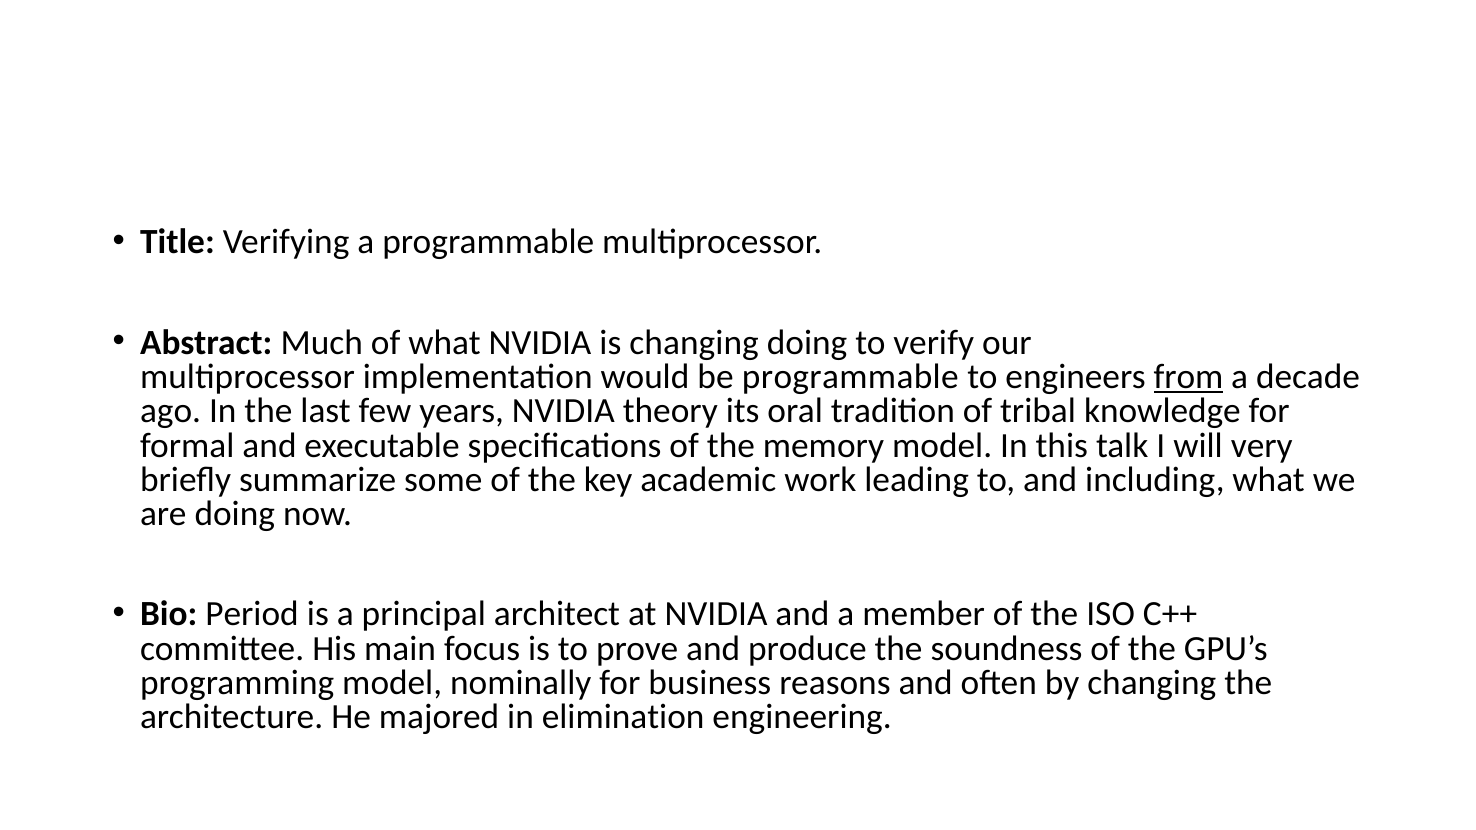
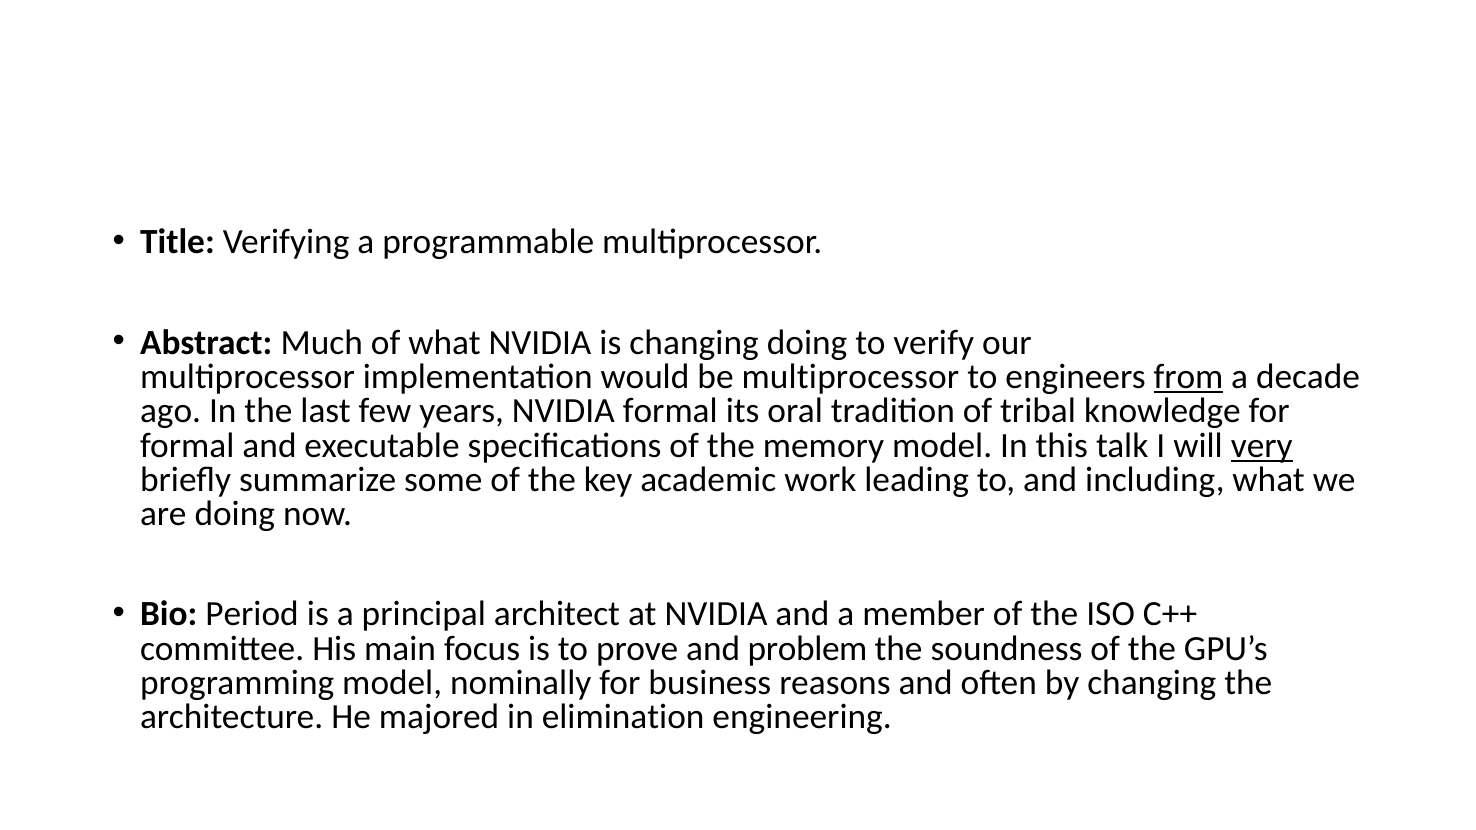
be programmable: programmable -> multiprocessor
NVIDIA theory: theory -> formal
very underline: none -> present
produce: produce -> problem
